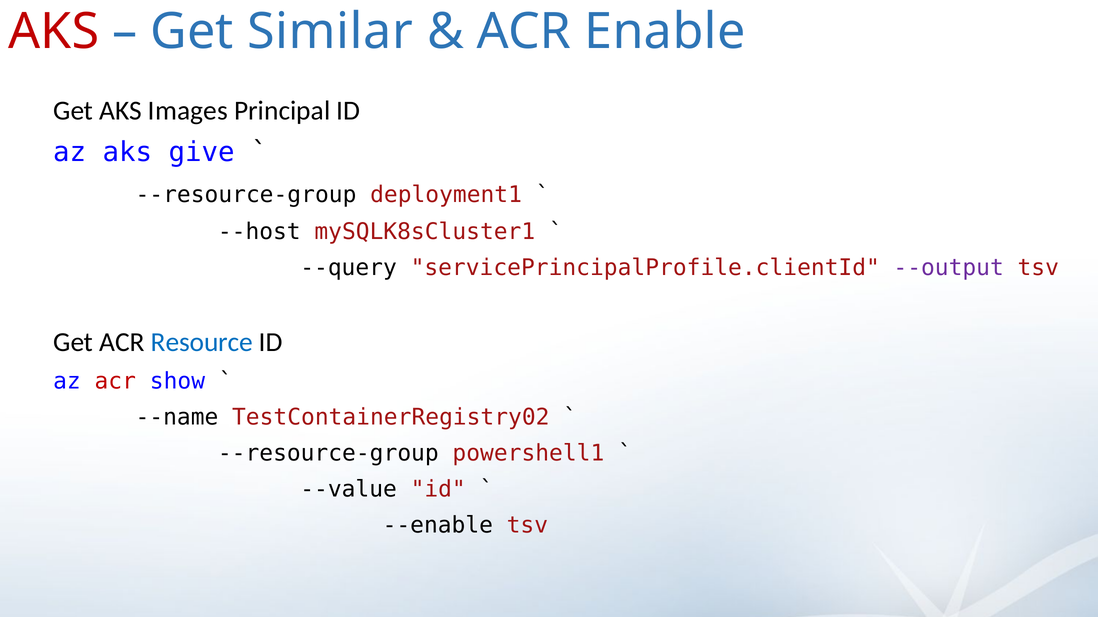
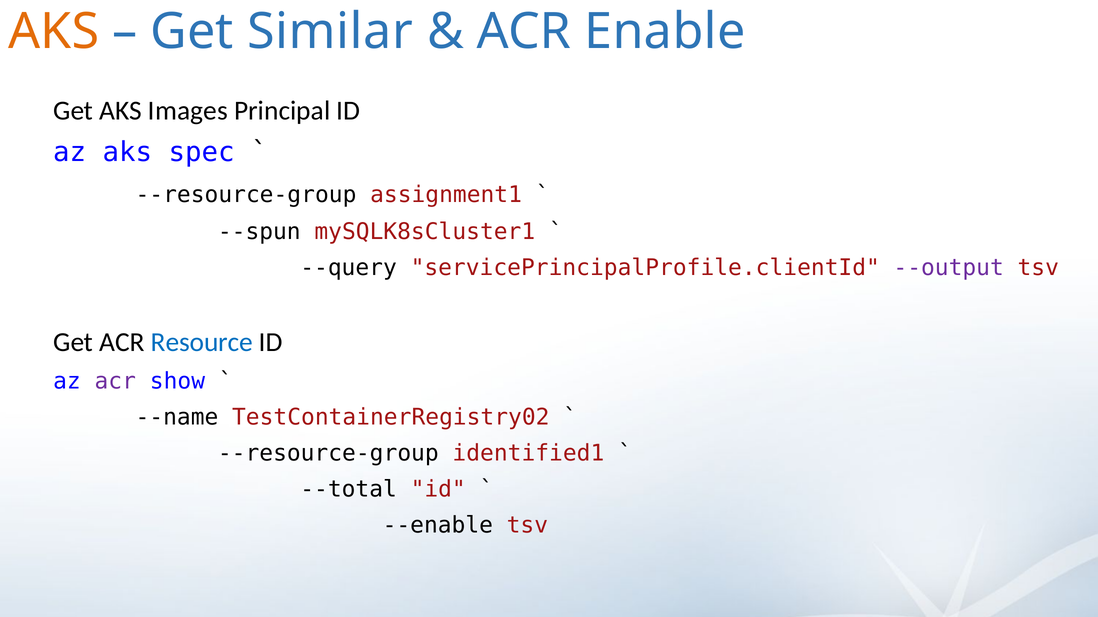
AKS at (54, 32) colour: red -> orange
give: give -> spec
deployment1: deployment1 -> assignment1
--host: --host -> --spun
acr at (115, 381) colour: red -> purple
powershell1: powershell1 -> identified1
--value: --value -> --total
